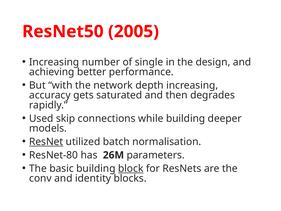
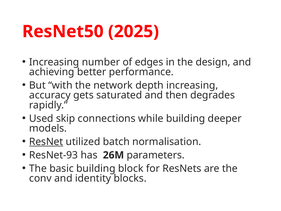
2005: 2005 -> 2025
single: single -> edges
ResNet-80: ResNet-80 -> ResNet-93
block underline: present -> none
